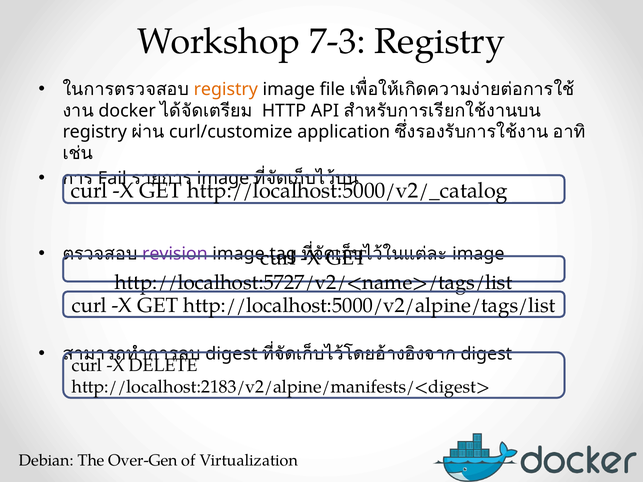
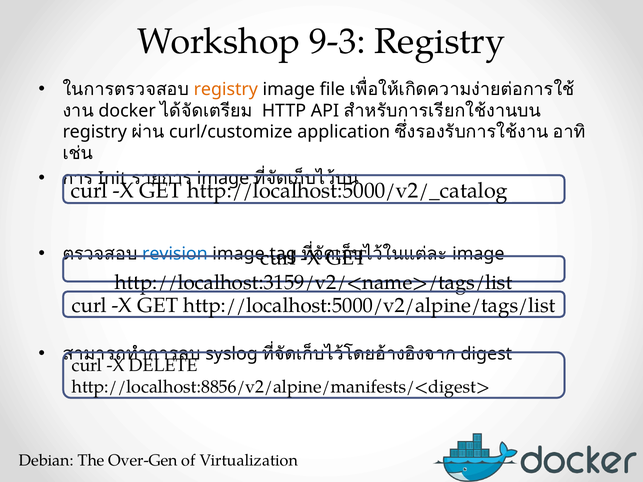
7-3: 7-3 -> 9-3
Fail: Fail -> Init
revision colour: purple -> blue
http://localhost:5727/v2/<name>/tags/list: http://localhost:5727/v2/<name>/tags/list -> http://localhost:3159/v2/<name>/tags/list
digest at (231, 354): digest -> syslog
http://localhost:2183/v2/alpine/manifests/<digest>: http://localhost:2183/v2/alpine/manifests/<digest> -> http://localhost:8856/v2/alpine/manifests/<digest>
